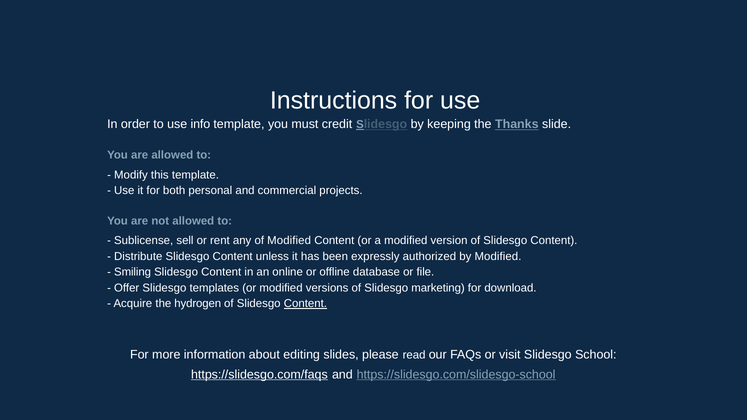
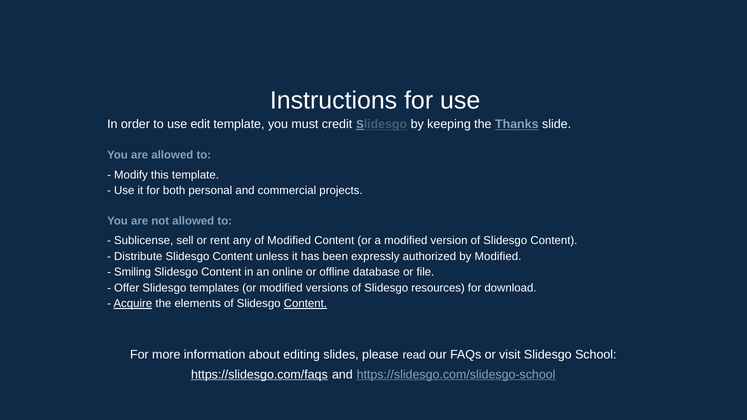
info: info -> edit
marketing: marketing -> resources
Acquire underline: none -> present
hydrogen: hydrogen -> elements
